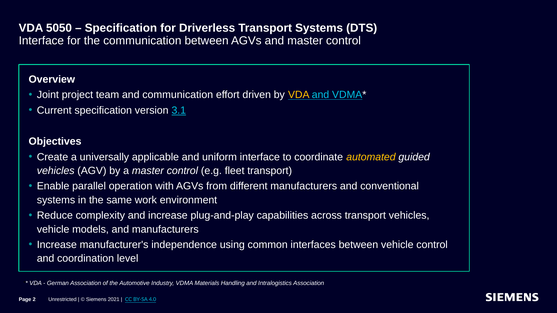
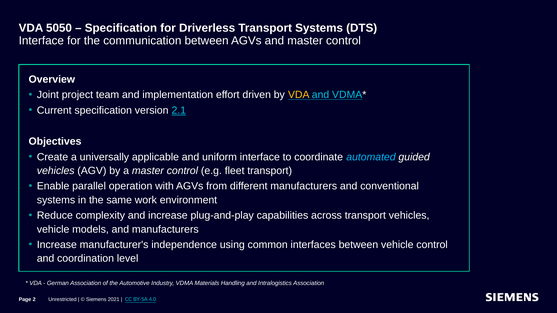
and communication: communication -> implementation
3.1: 3.1 -> 2.1
automated colour: yellow -> light blue
